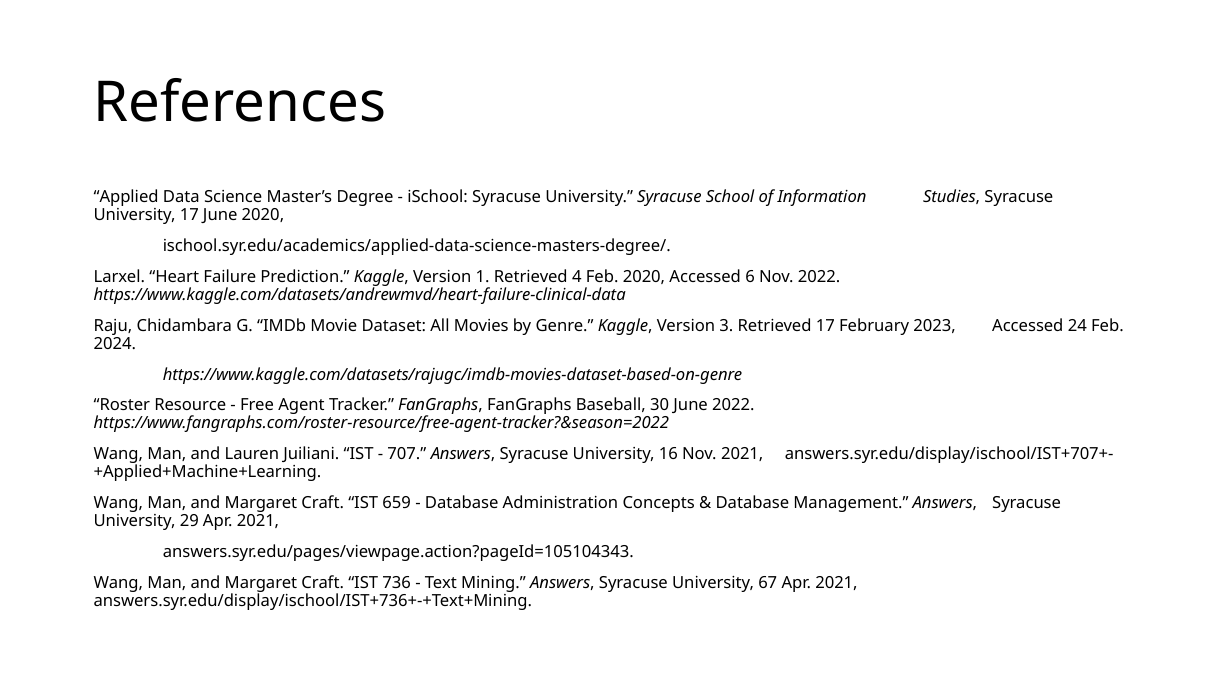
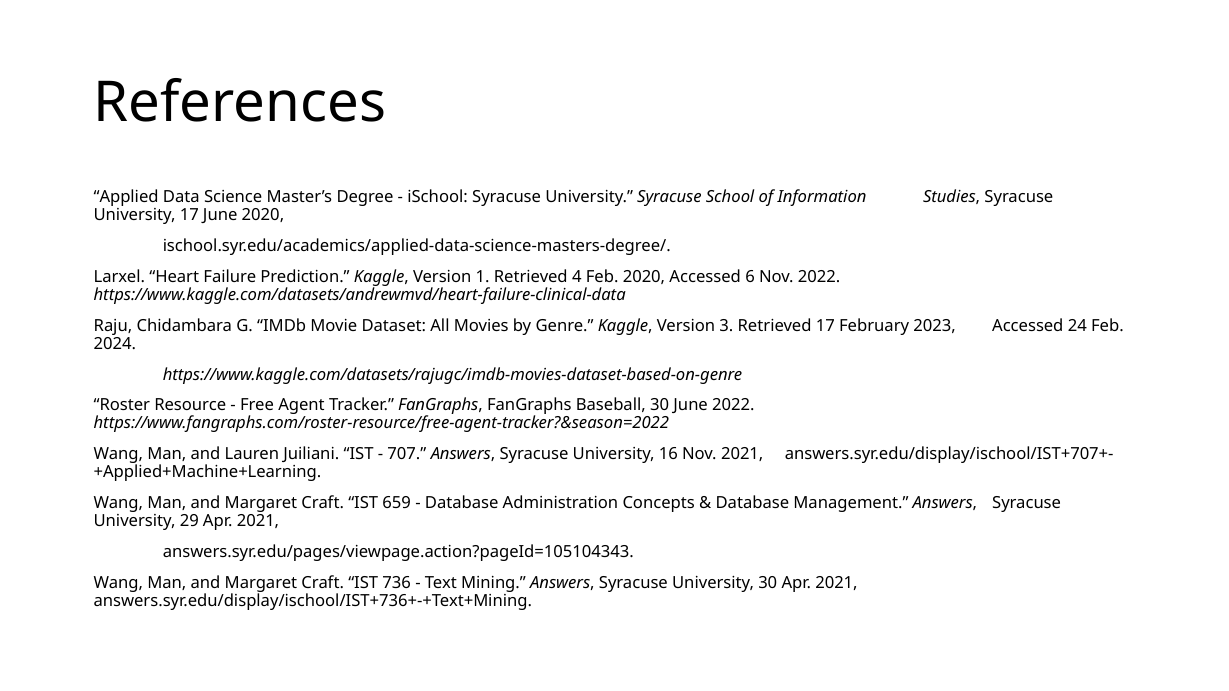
University 67: 67 -> 30
